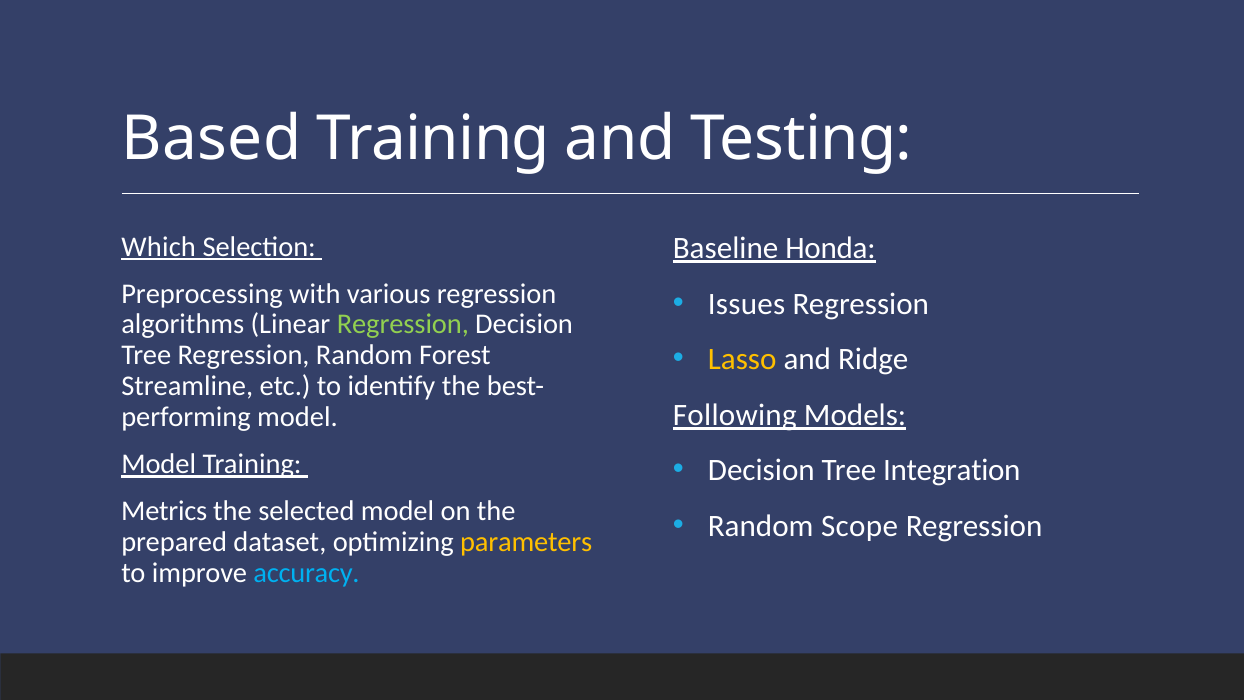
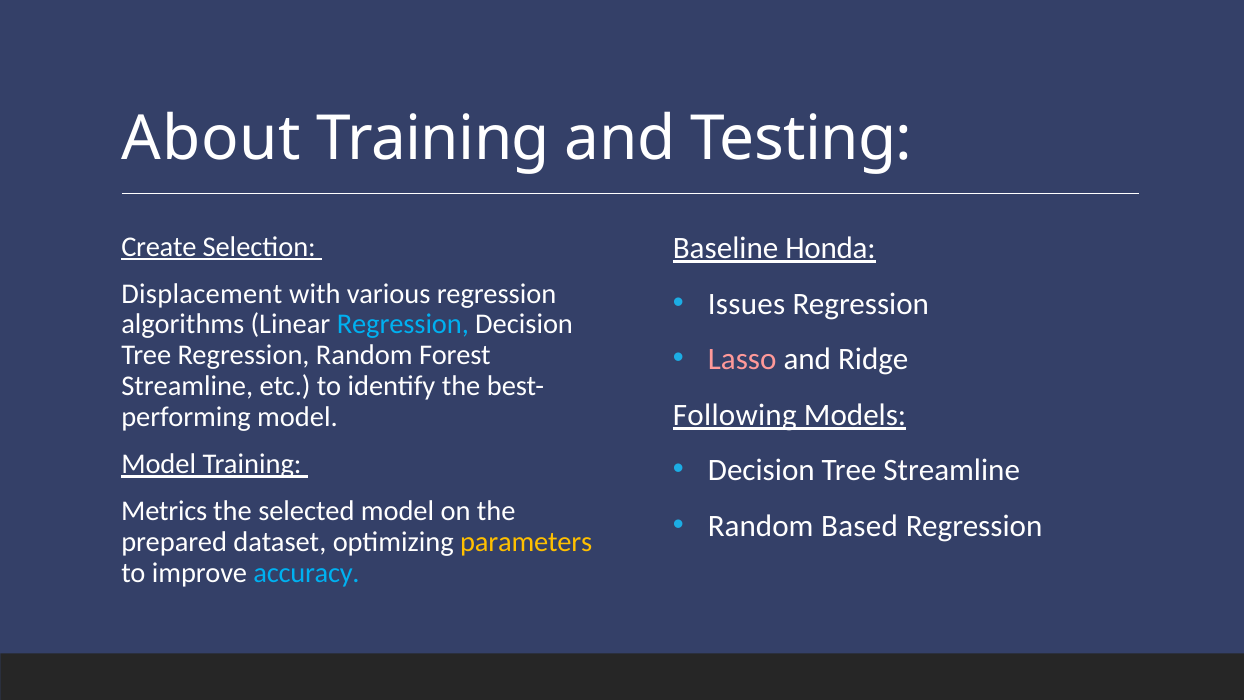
Based: Based -> About
Which: Which -> Create
Preprocessing: Preprocessing -> Displacement
Regression at (403, 324) colour: light green -> light blue
Lasso colour: yellow -> pink
Tree Integration: Integration -> Streamline
Scope: Scope -> Based
